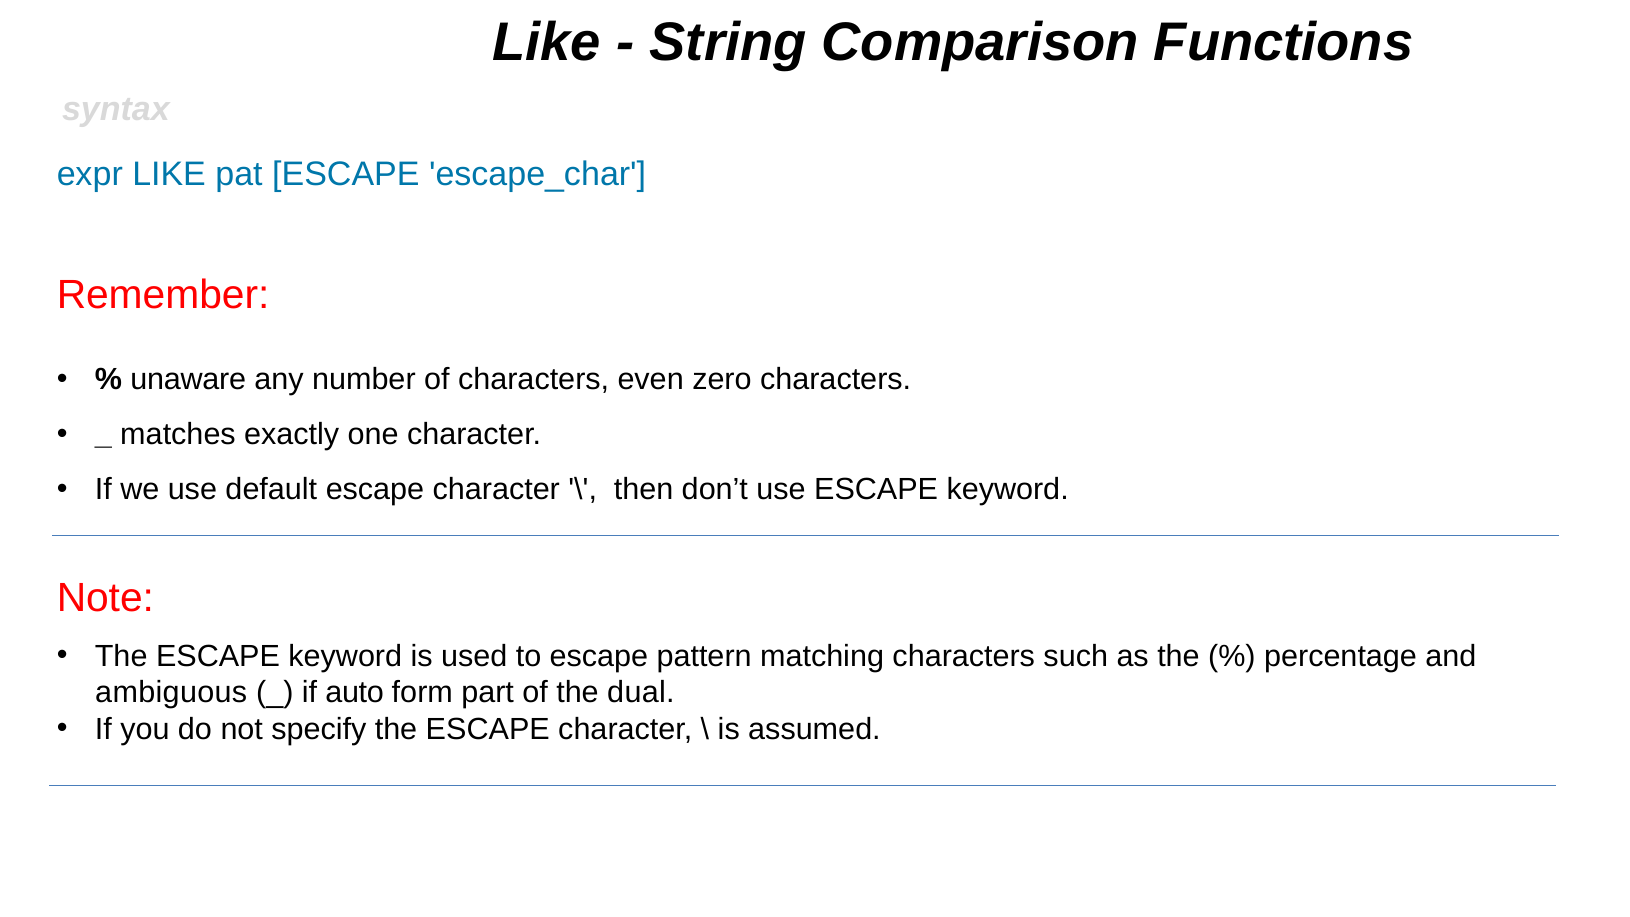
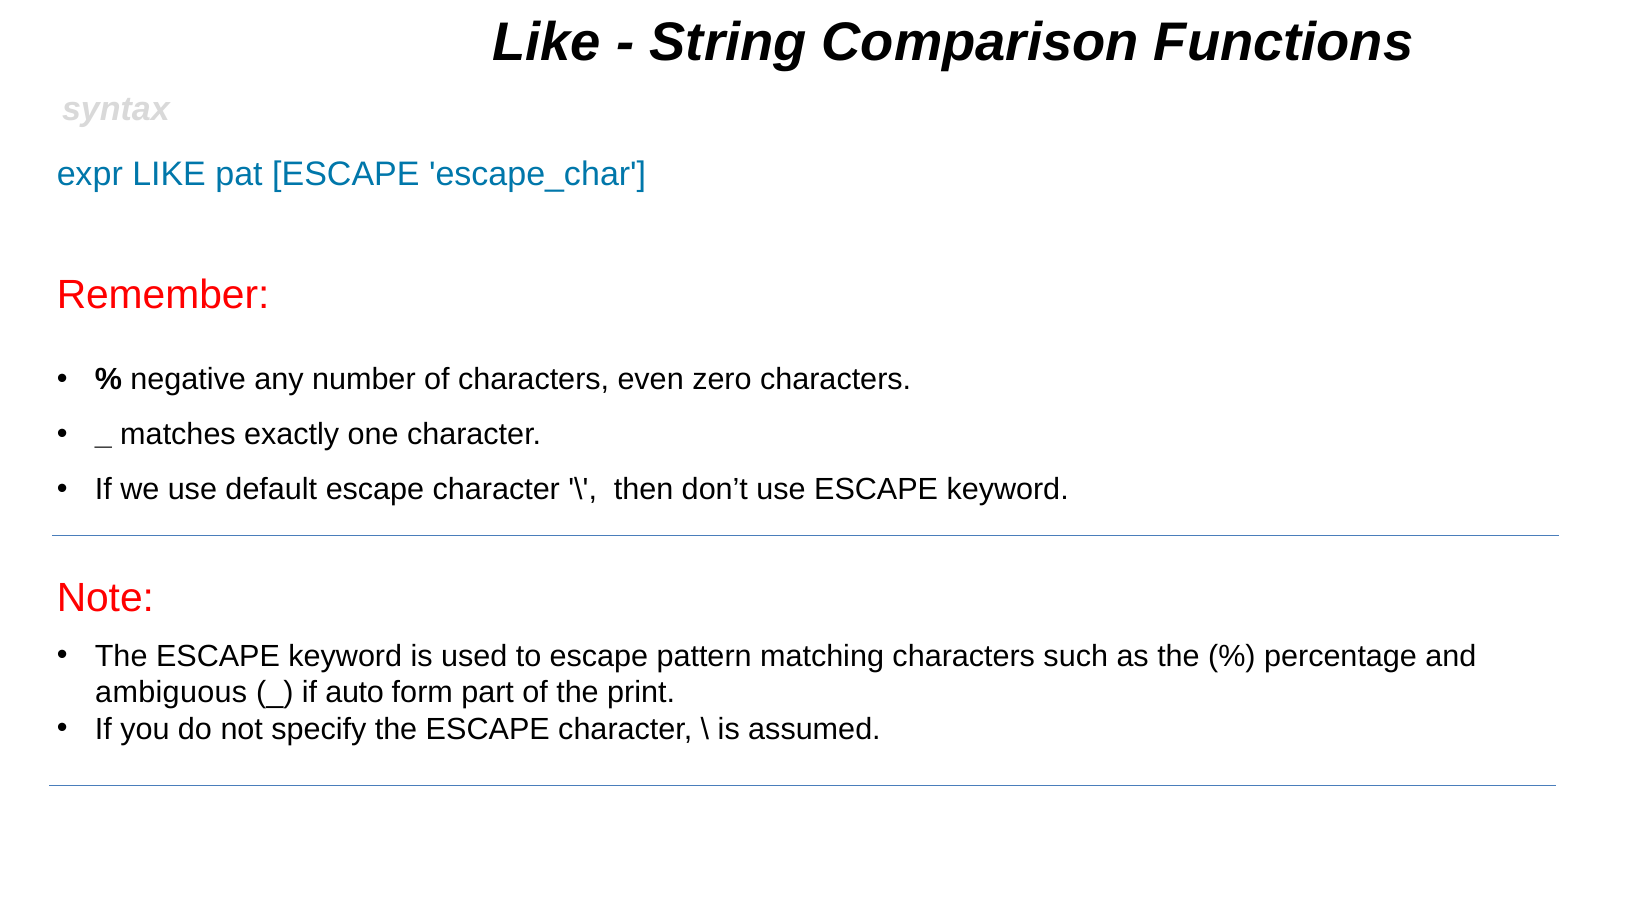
unaware: unaware -> negative
dual: dual -> print
